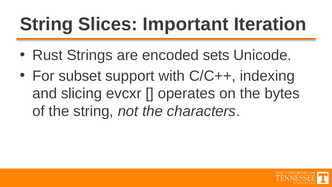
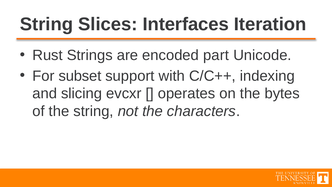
Important: Important -> Interfaces
sets: sets -> part
